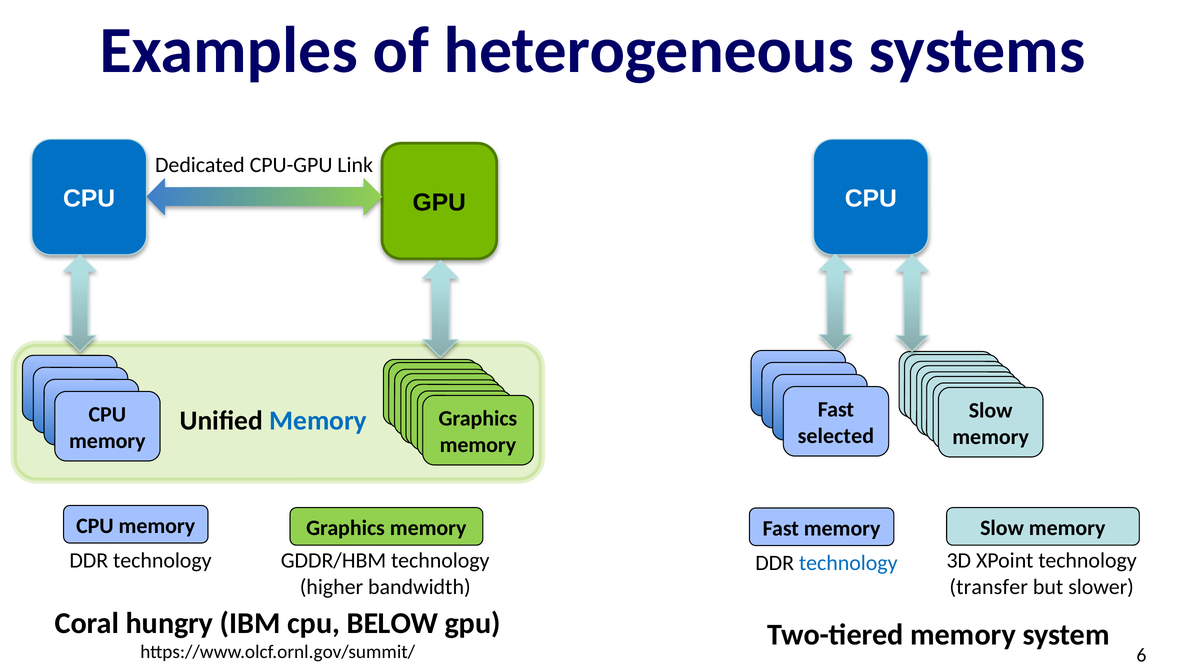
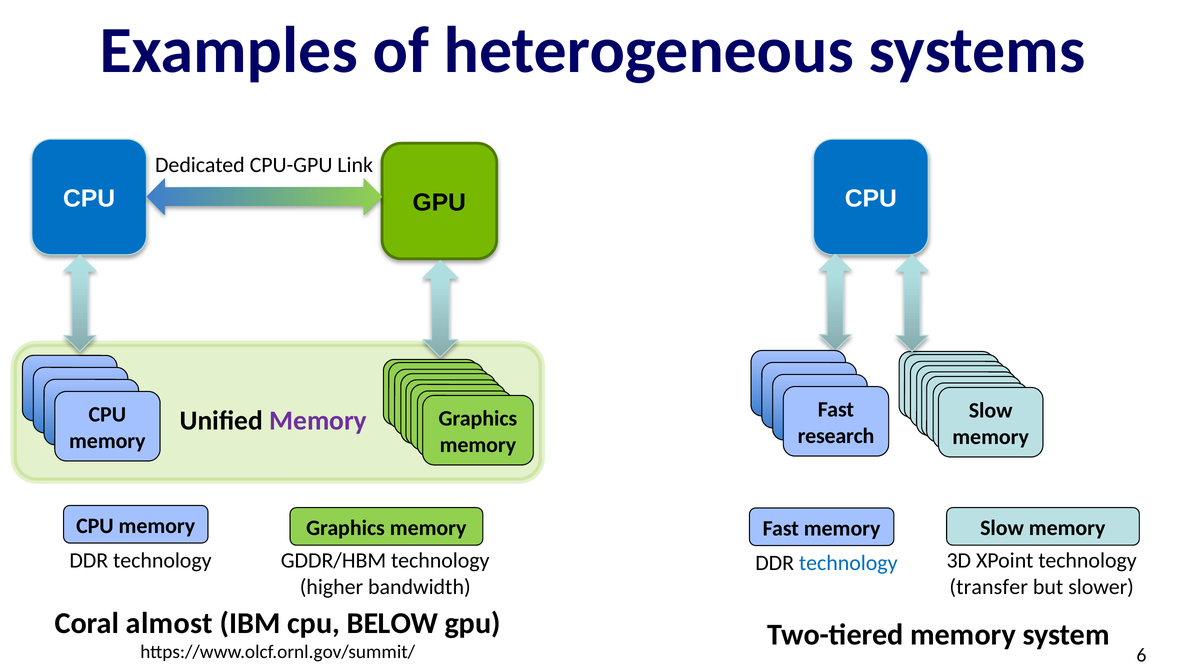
Memory at (318, 421) colour: blue -> purple
selected: selected -> research
hungry: hungry -> almost
